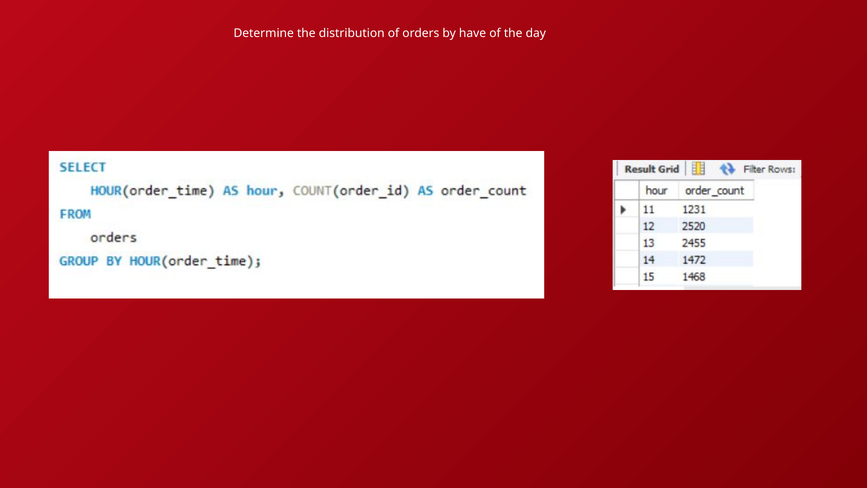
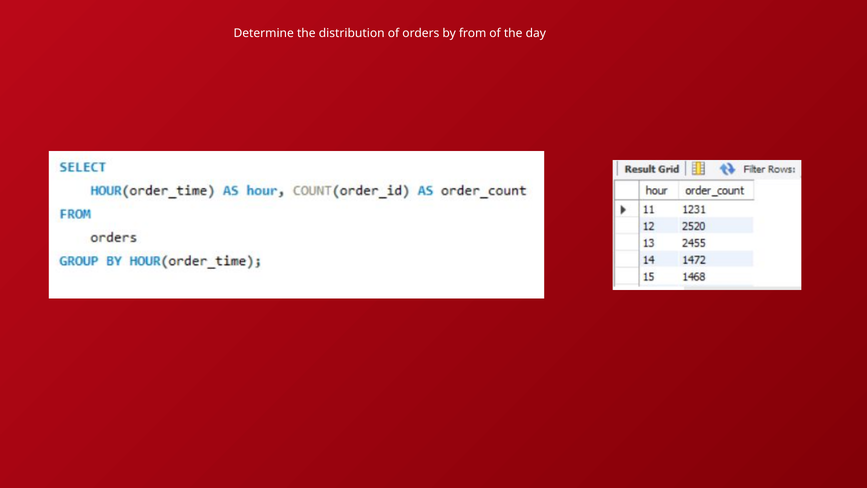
have: have -> from
